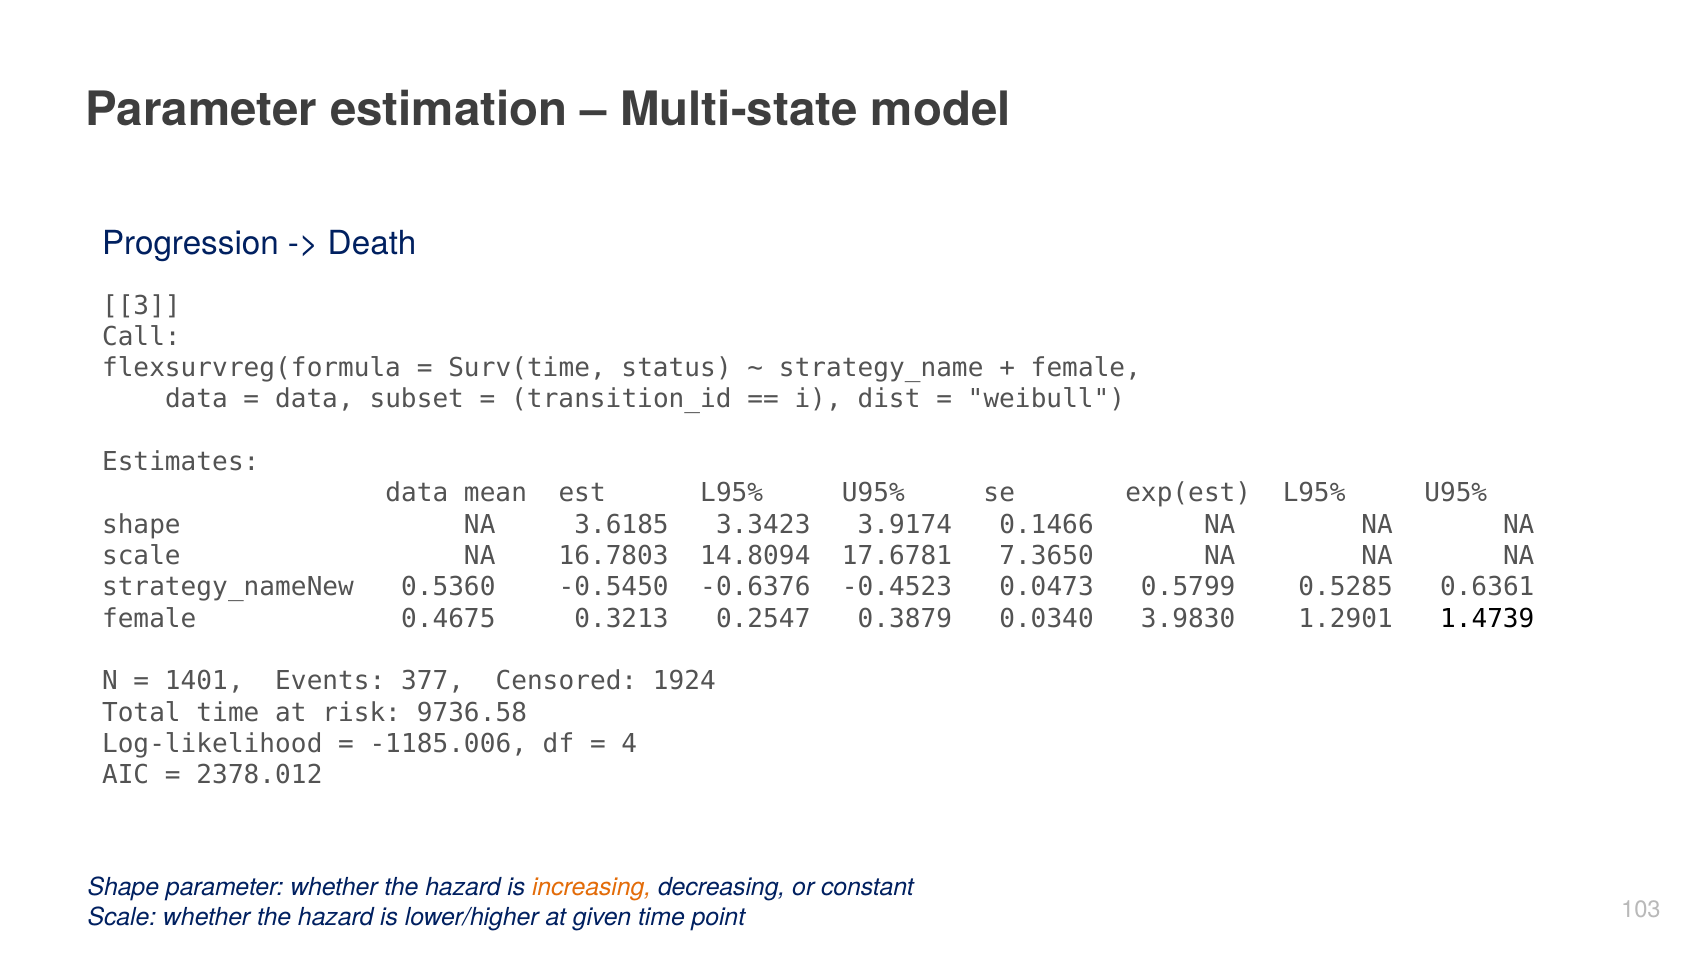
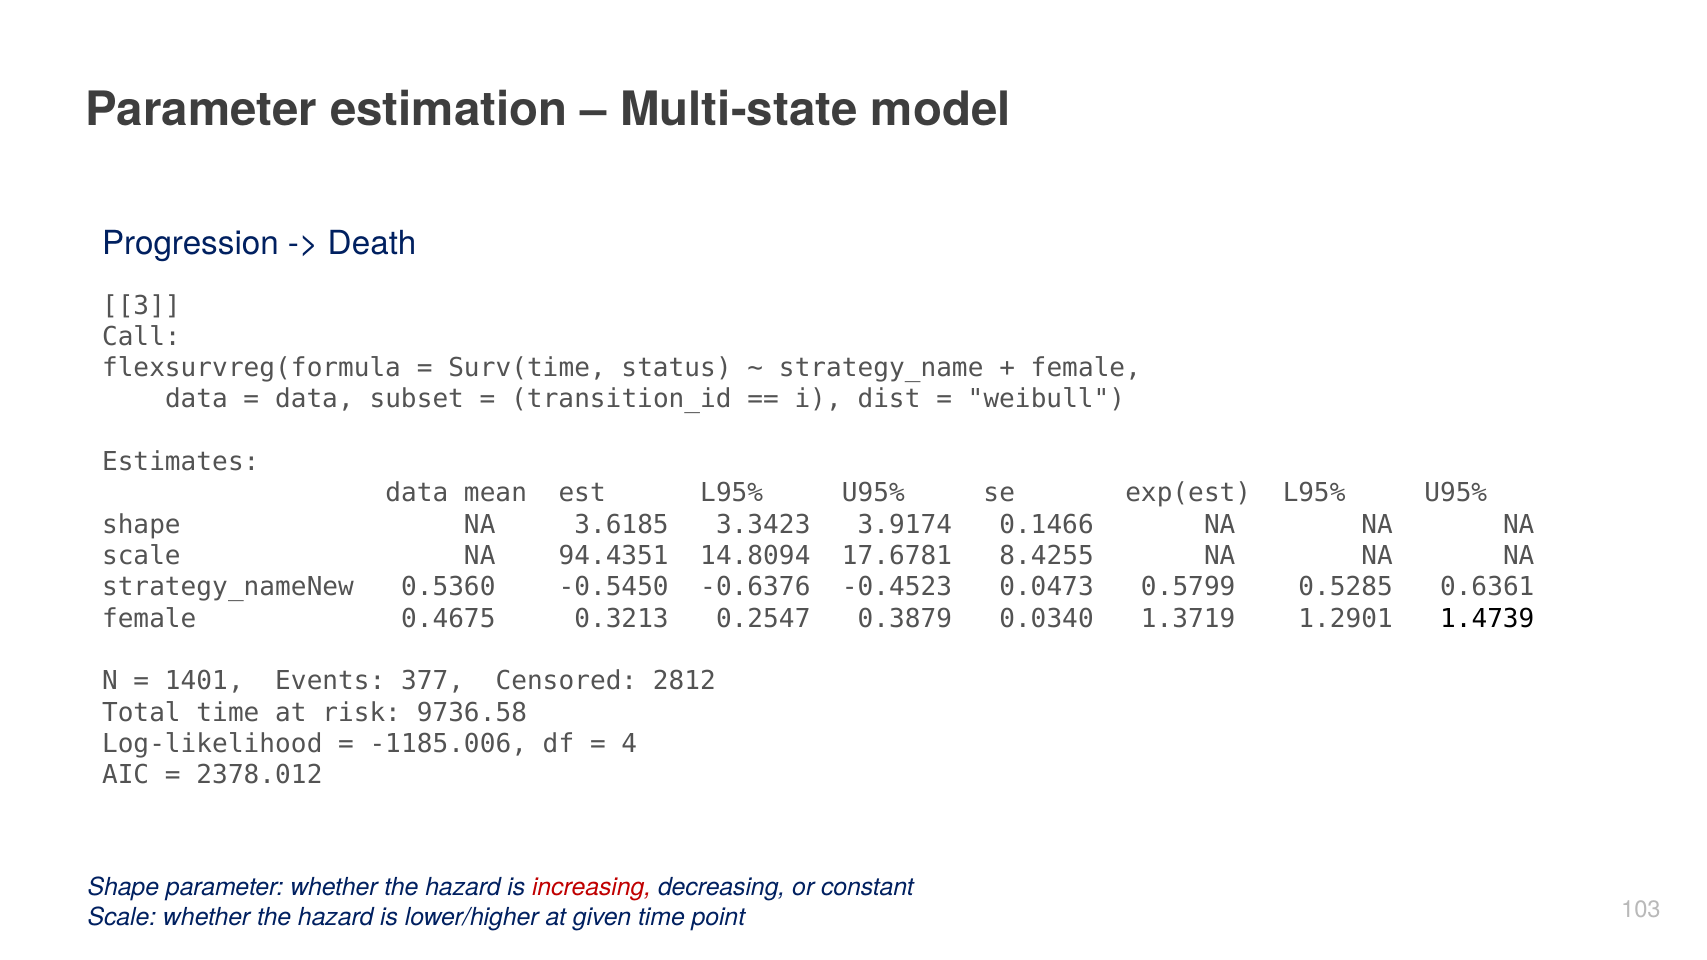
16.7803: 16.7803 -> 94.4351
7.3650: 7.3650 -> 8.4255
3.9830: 3.9830 -> 1.3719
1924: 1924 -> 2812
increasing colour: orange -> red
